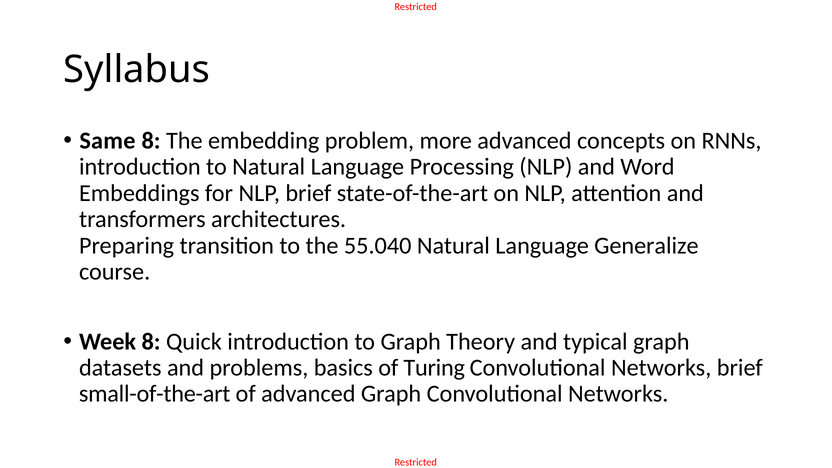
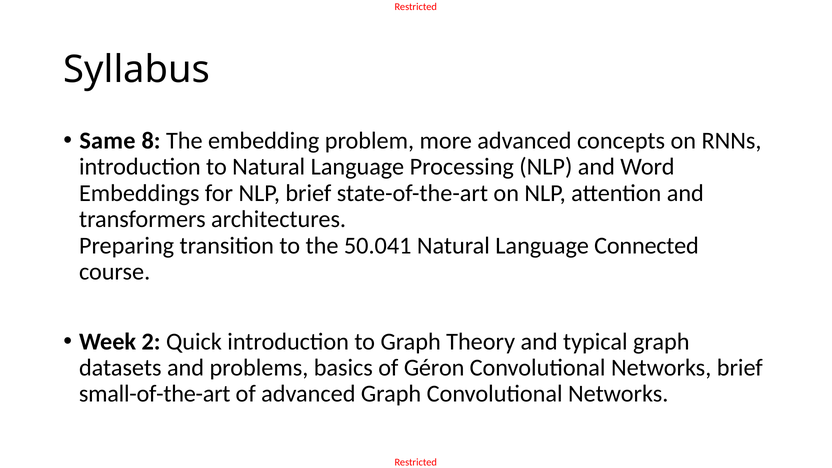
55.040: 55.040 -> 50.041
Generalize: Generalize -> Connected
Week 8: 8 -> 2
Turing: Turing -> Géron
